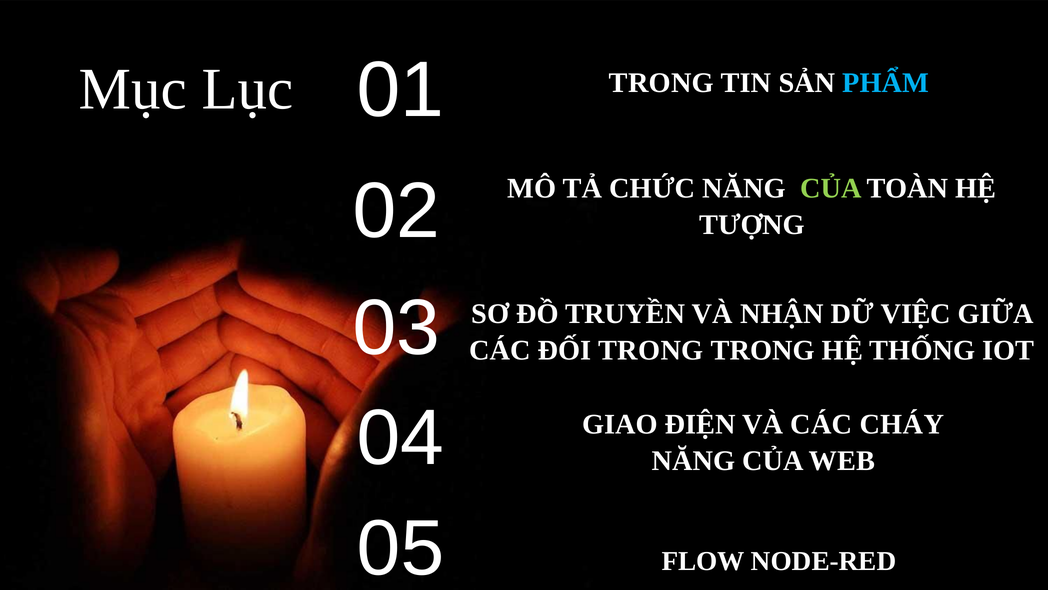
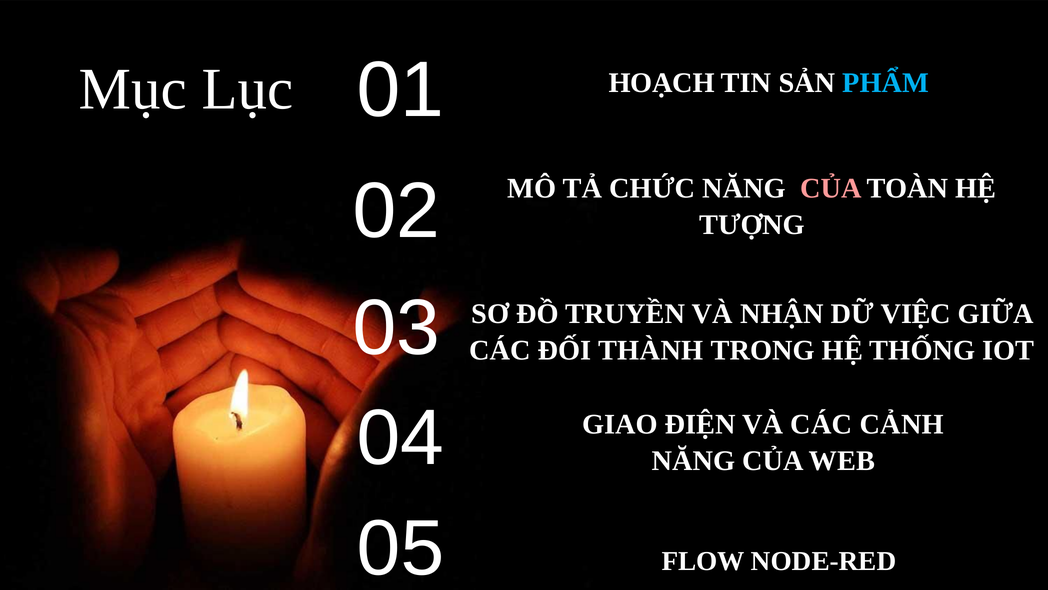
TRONG at (661, 83): TRONG -> HOẠCH
CỦA at (831, 188) colour: light green -> pink
ĐỐI TRONG: TRONG -> THÀNH
CHÁY: CHÁY -> CẢNH
